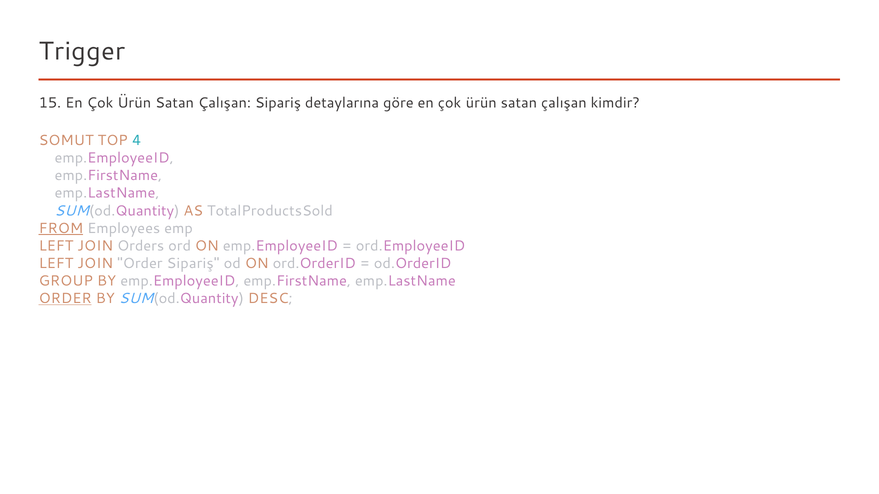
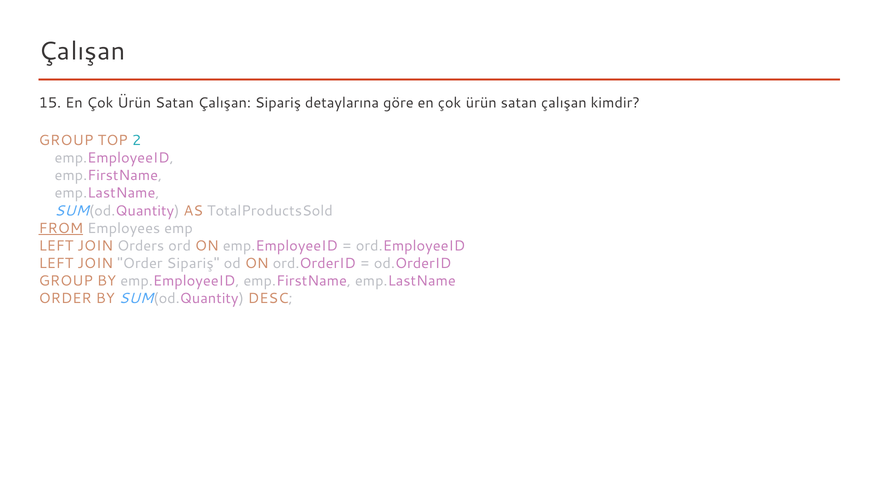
Trigger at (82, 52): Trigger -> Çalışan
SOMUT at (66, 141): SOMUT -> GROUP
4: 4 -> 2
ORDER at (65, 299) underline: present -> none
